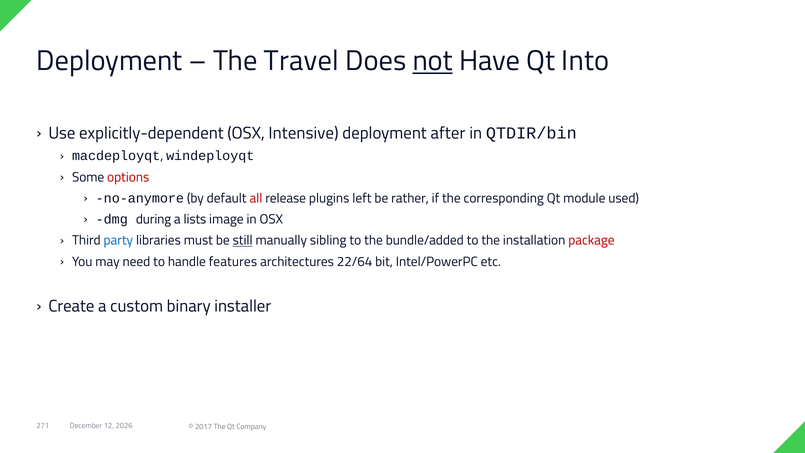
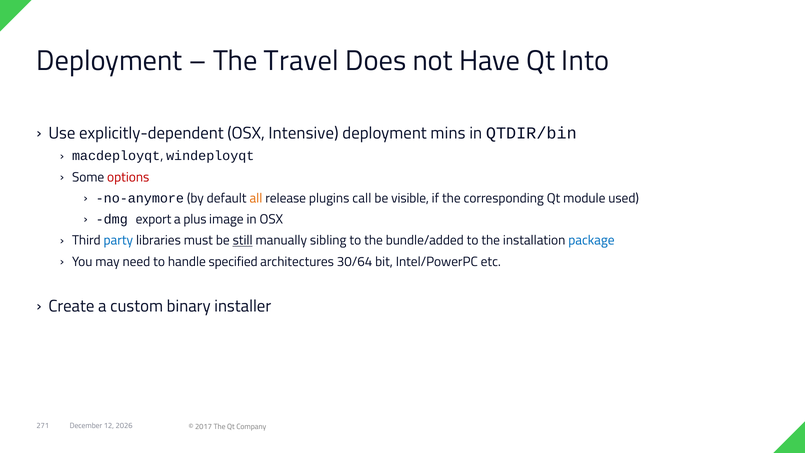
not underline: present -> none
after: after -> mins
all colour: red -> orange
left: left -> call
rather: rather -> visible
during: during -> export
lists: lists -> plus
package colour: red -> blue
features: features -> specified
22/64: 22/64 -> 30/64
